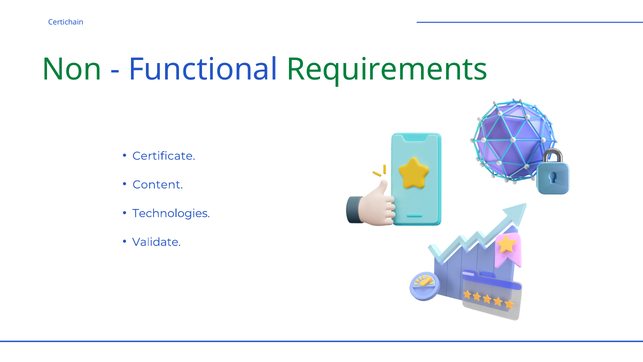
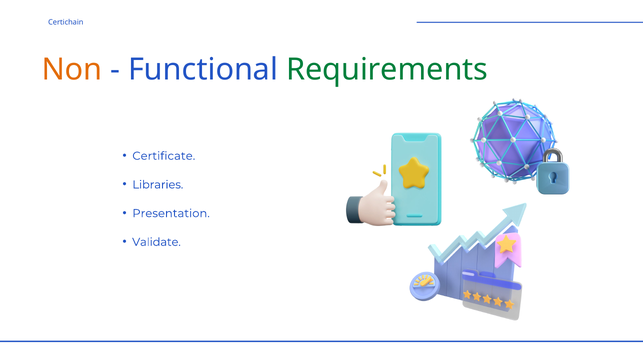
Non colour: green -> orange
Content: Content -> Libraries
Technologies: Technologies -> Presentation
